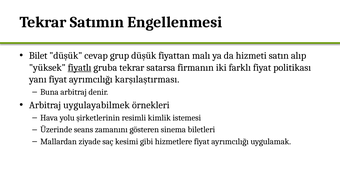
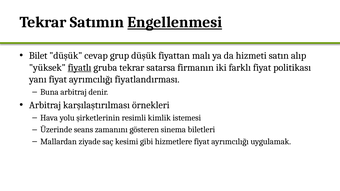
Engellenmesi underline: none -> present
karşılaştırması: karşılaştırması -> fiyatlandırması
uygulayabilmek: uygulayabilmek -> karşılaştırılması
